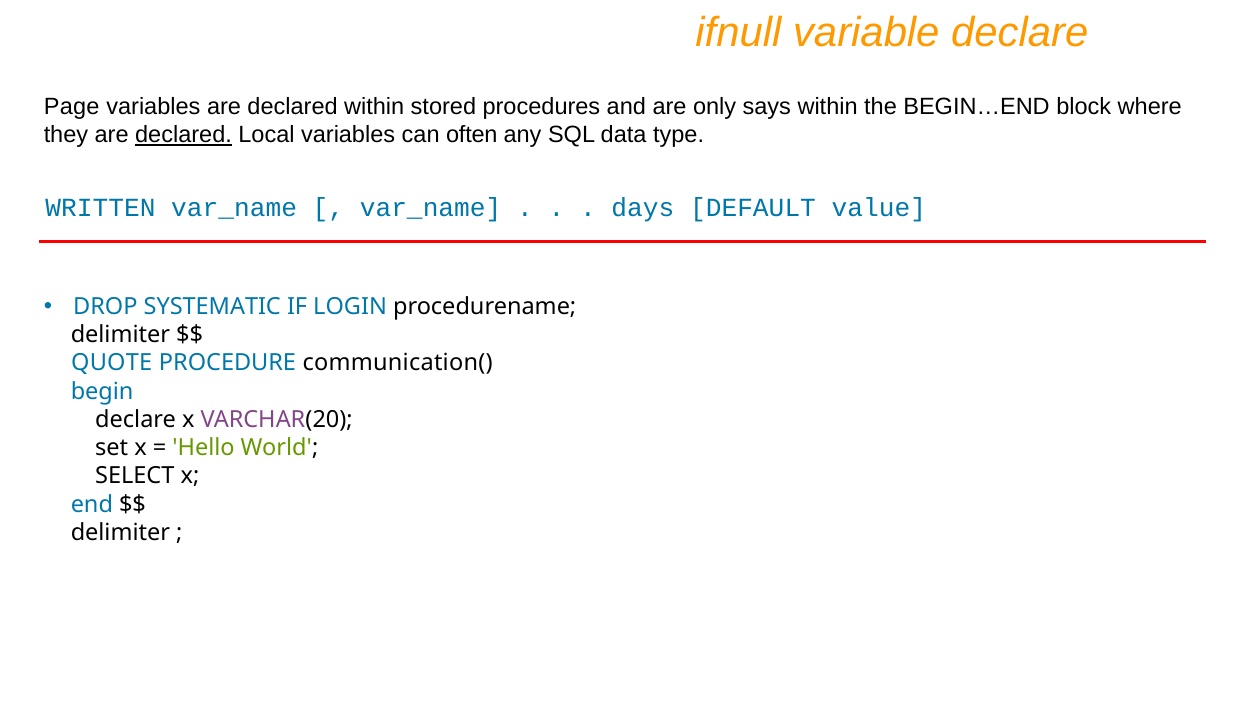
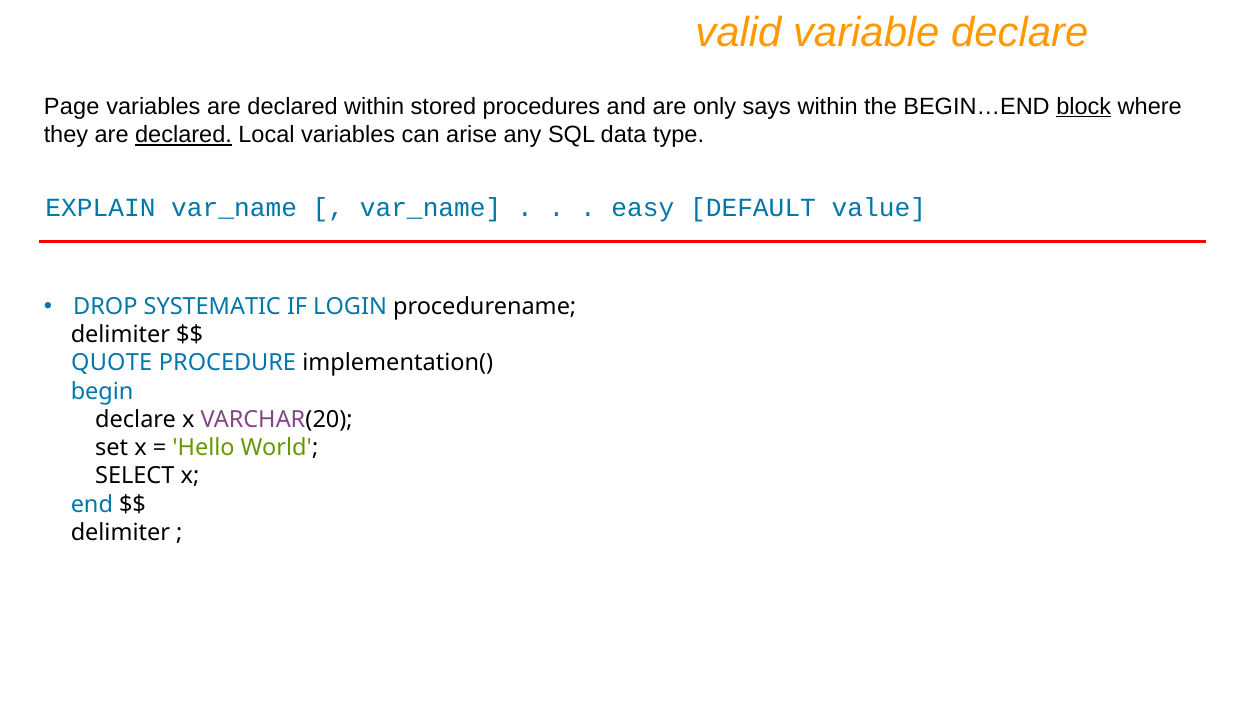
ifnull: ifnull -> valid
block underline: none -> present
often: often -> arise
WRITTEN: WRITTEN -> EXPLAIN
days: days -> easy
communication(: communication( -> implementation(
